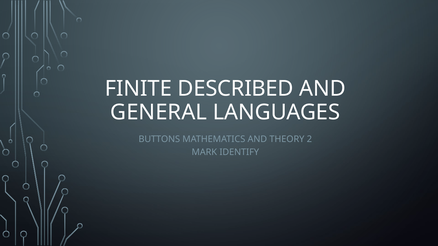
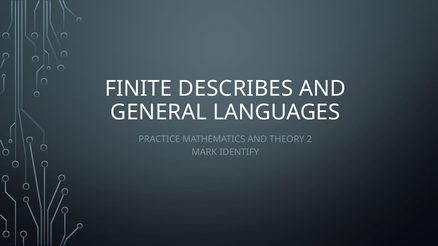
DESCRIBED: DESCRIBED -> DESCRIBES
BUTTONS: BUTTONS -> PRACTICE
